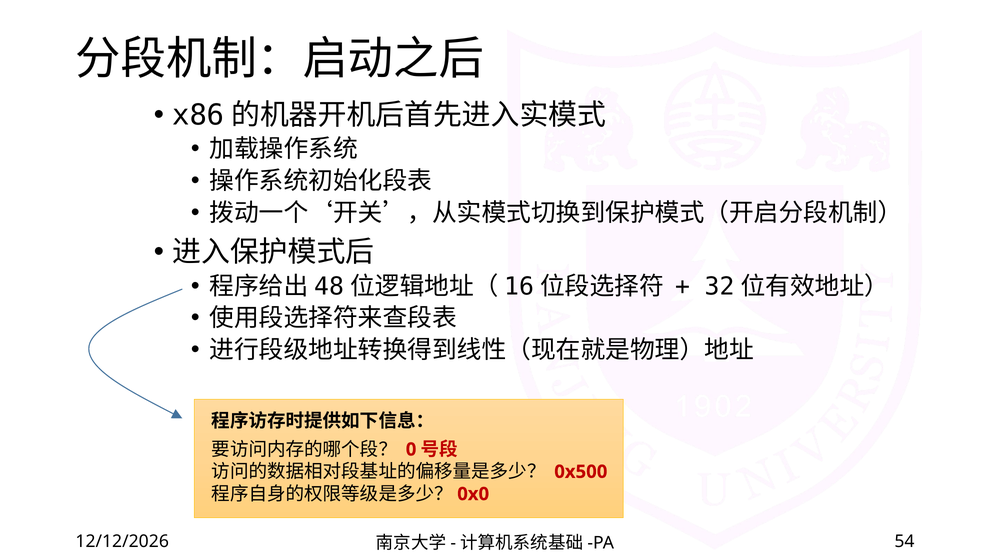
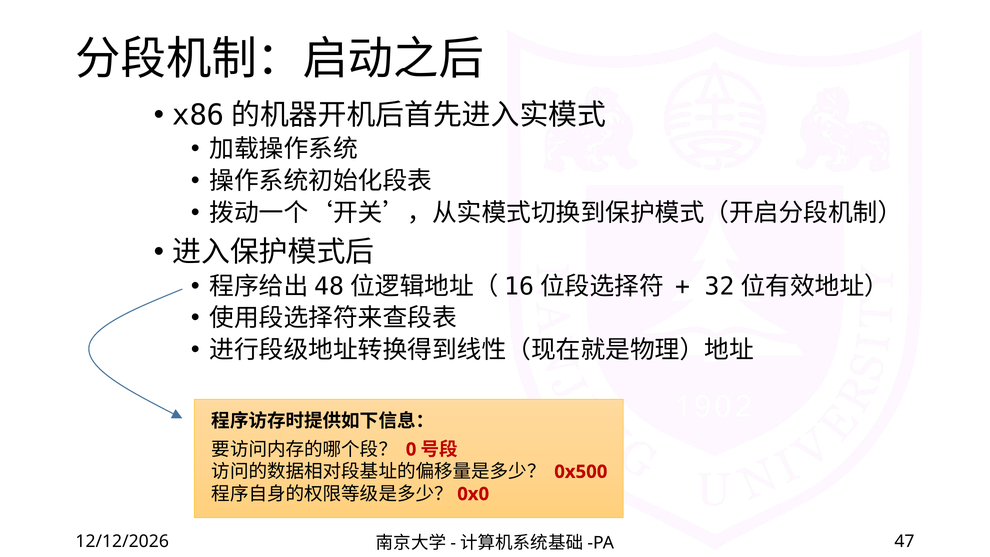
54: 54 -> 47
